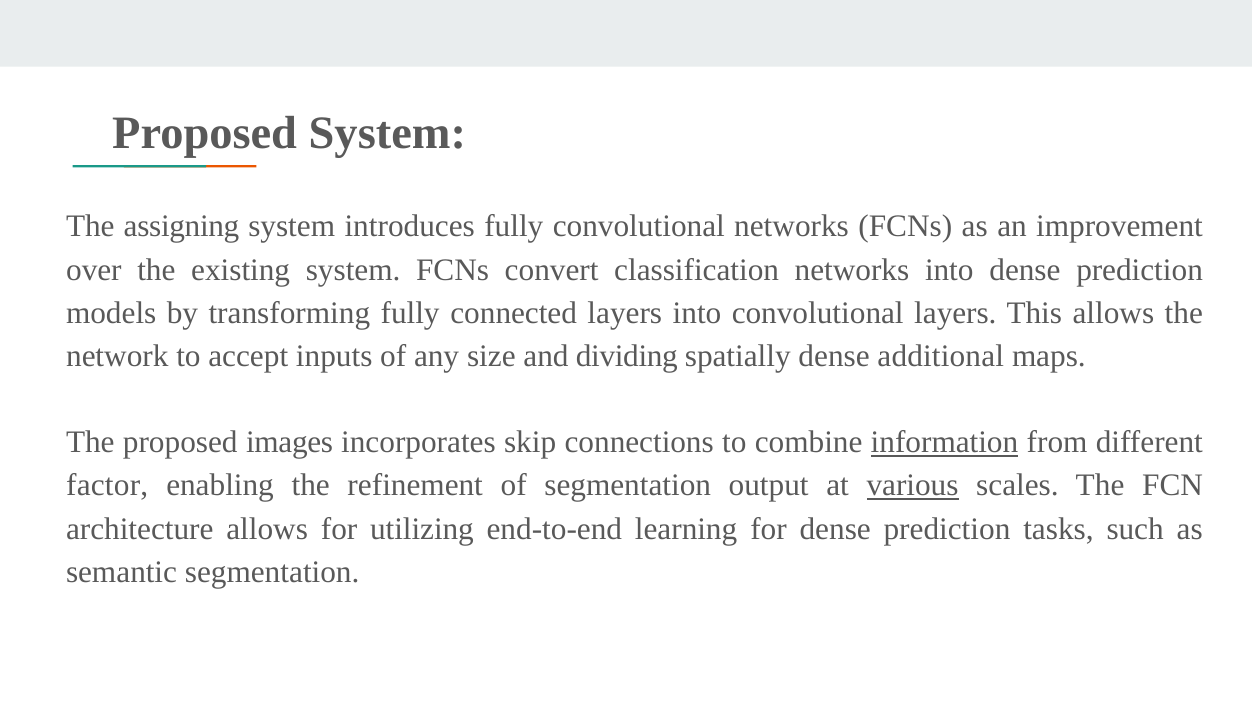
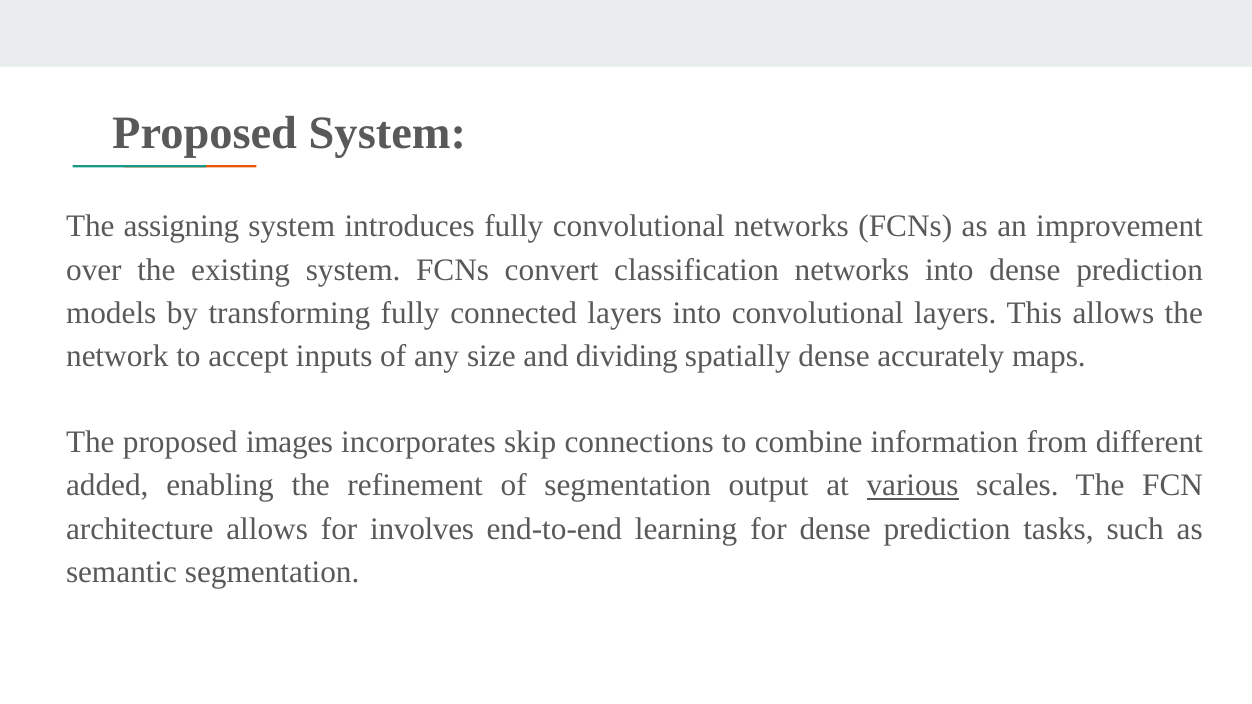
additional: additional -> accurately
information underline: present -> none
factor: factor -> added
utilizing: utilizing -> involves
